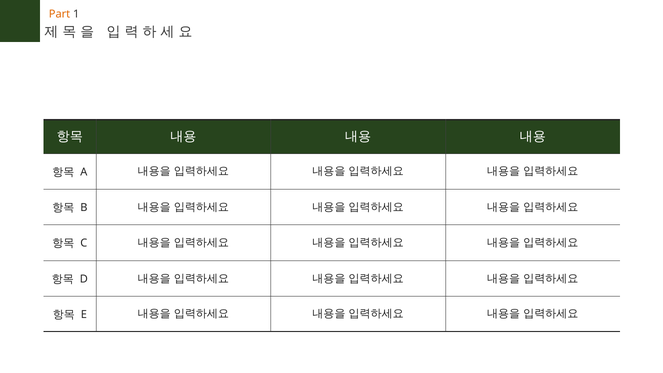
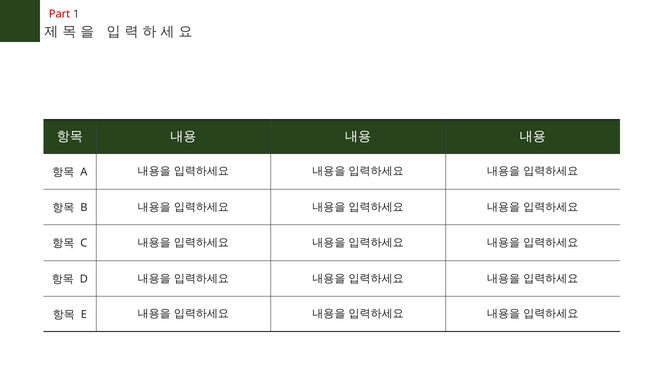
Part colour: orange -> red
